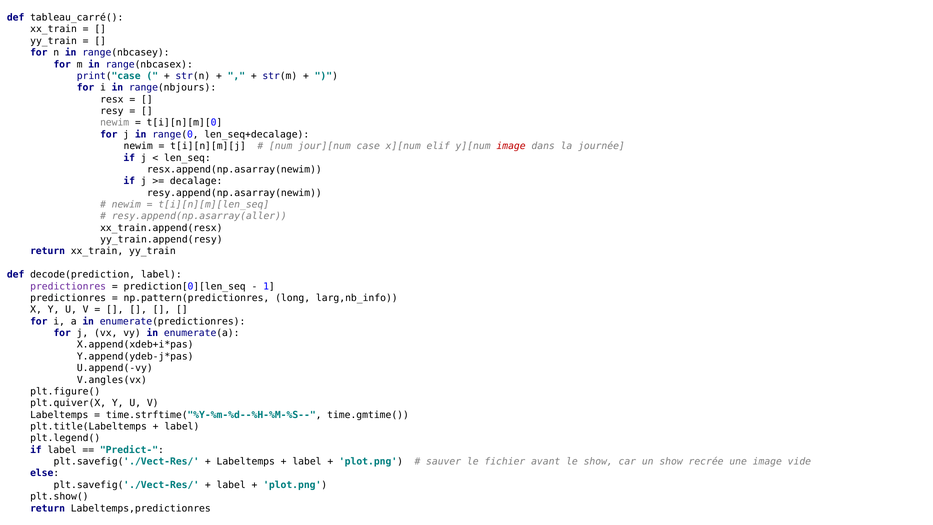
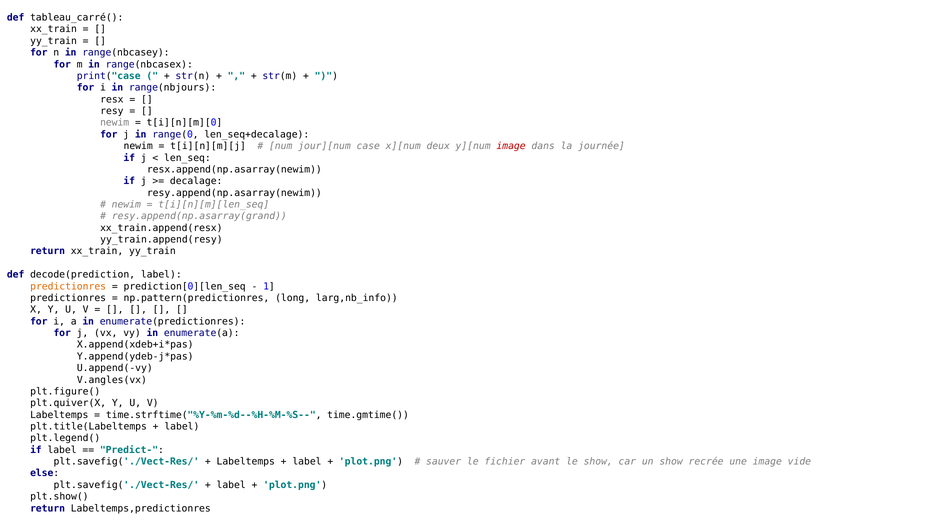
elif: elif -> deux
resy.append(np.asarray(aller: resy.append(np.asarray(aller -> resy.append(np.asarray(grand
predictionres at (68, 286) colour: purple -> orange
